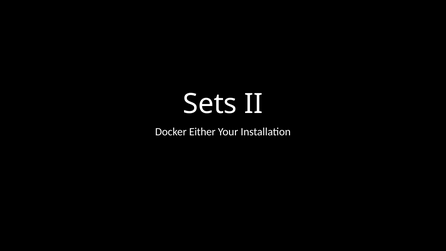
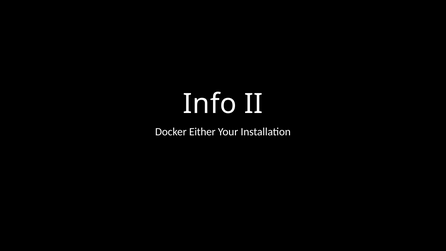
Sets: Sets -> Info
